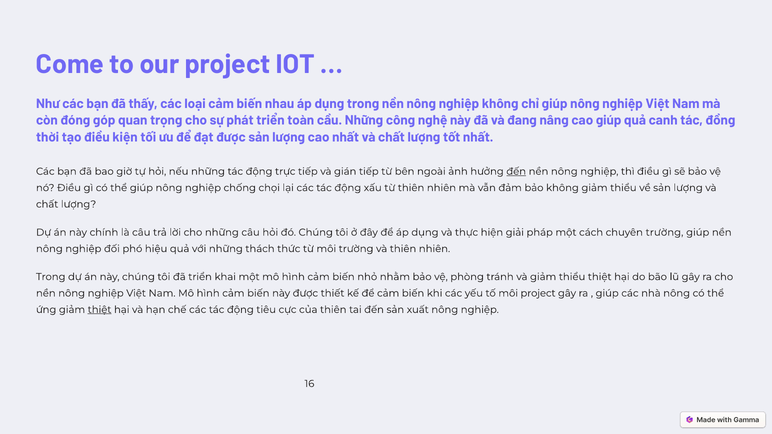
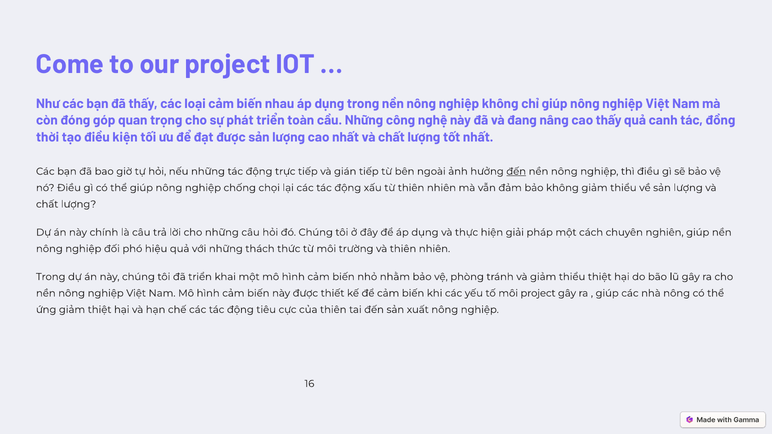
cao giúp: giúp -> thấy
chuyên trường: trường -> nghiên
thiệt at (100, 310) underline: present -> none
